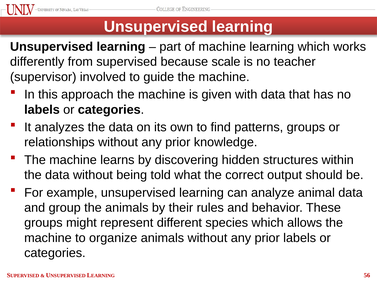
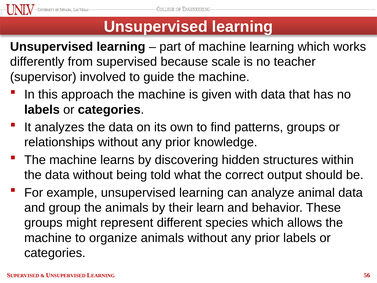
rules: rules -> learn
